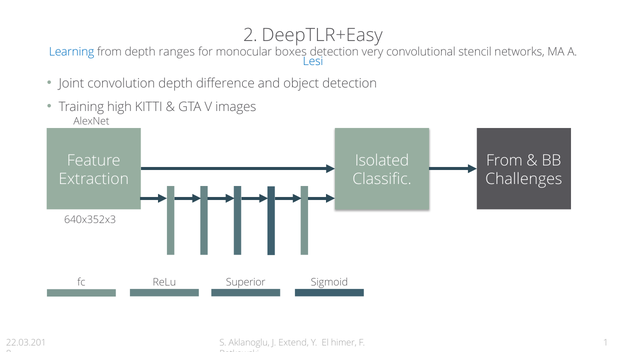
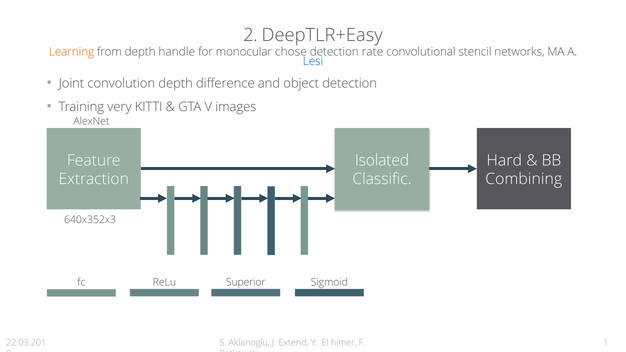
Learning colour: blue -> orange
ranges: ranges -> handle
boxes: boxes -> chose
very: very -> rate
high: high -> very
From at (504, 160): From -> Hard
Challenges: Challenges -> Combining
